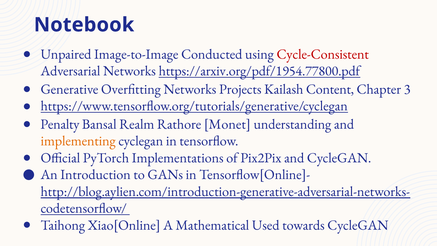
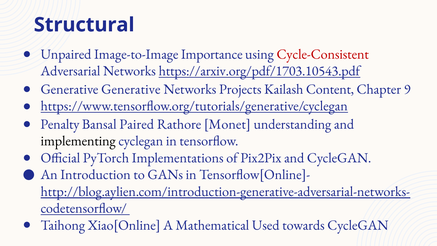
Notebook: Notebook -> Structural
Conducted: Conducted -> Importance
https://arxiv.org/pdf/1954.77800.pdf: https://arxiv.org/pdf/1954.77800.pdf -> https://arxiv.org/pdf/1703.10543.pdf
Generative Overﬁtting: Overﬁtting -> Generative
3: 3 -> 9
Realm: Realm -> Paired
implementing colour: orange -> black
